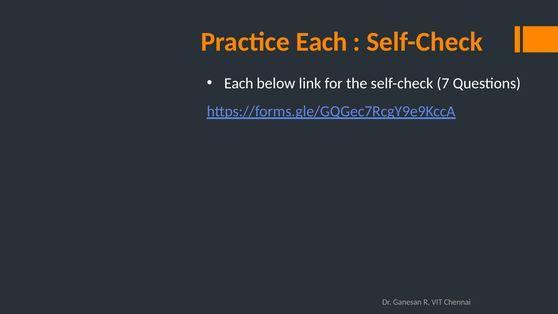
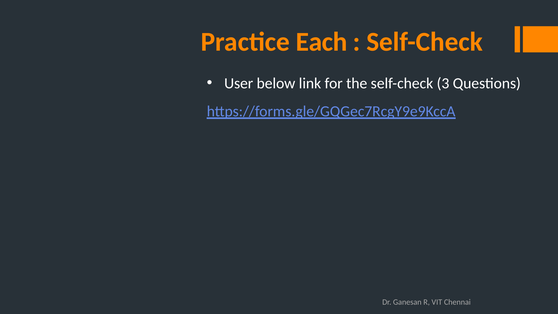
Each at (239, 83): Each -> User
7: 7 -> 3
